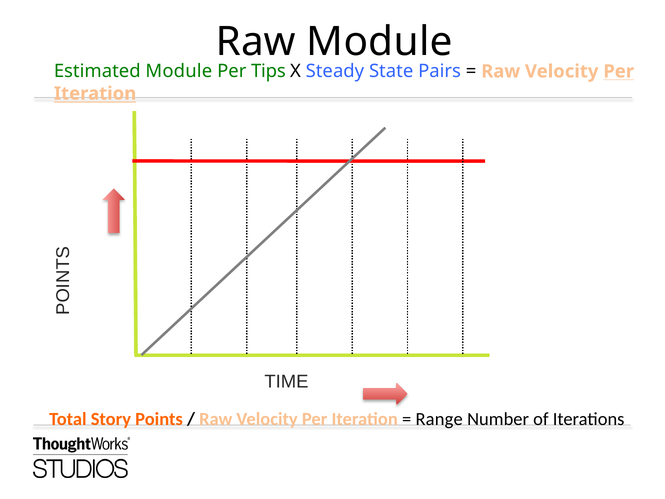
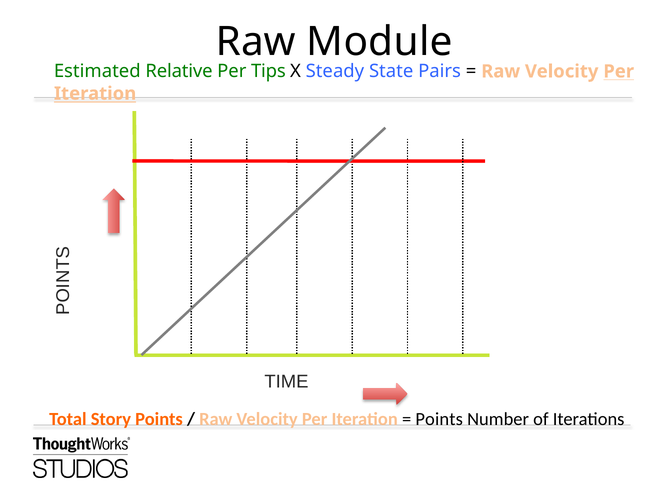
Estimated Module: Module -> Relative
Range at (439, 419): Range -> Points
